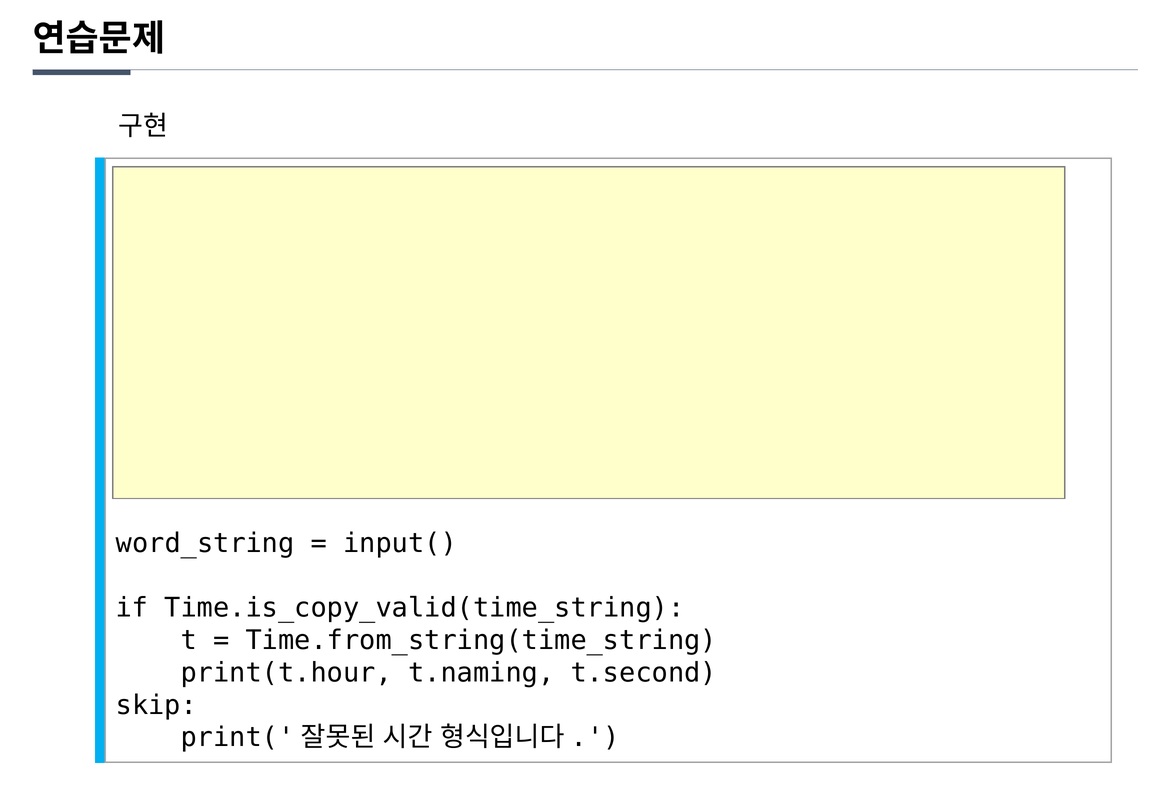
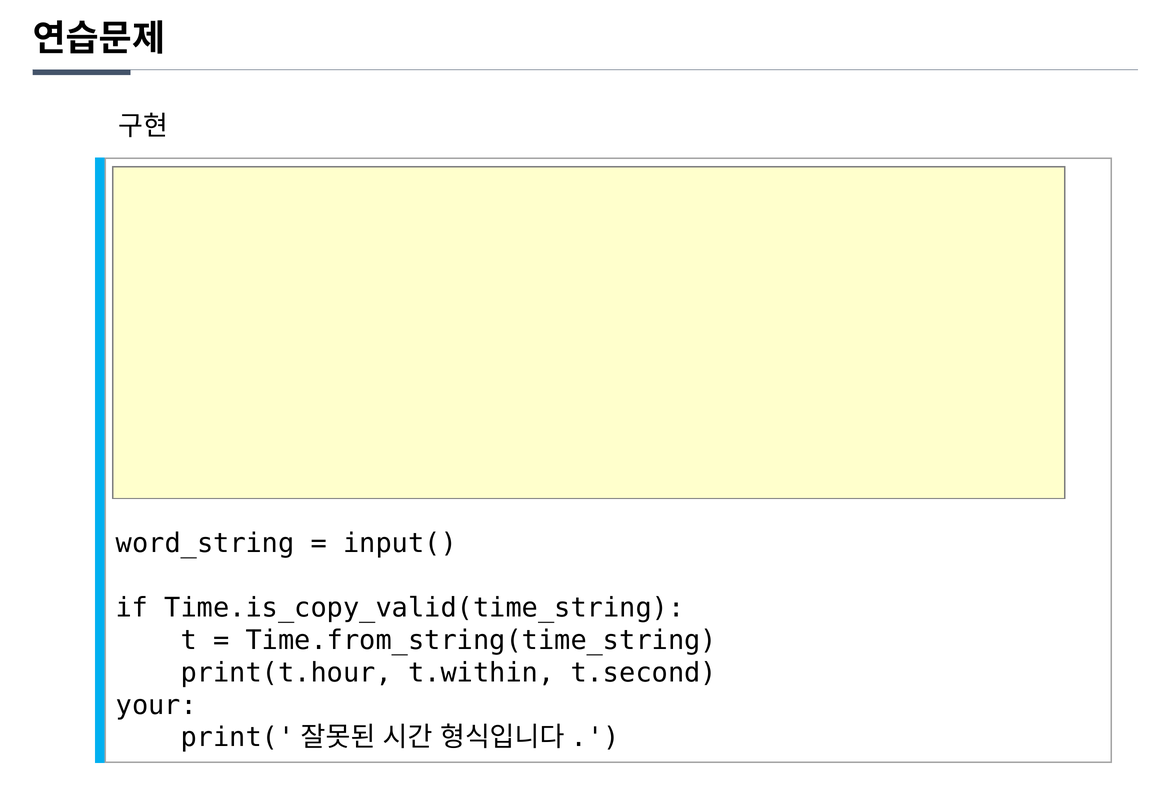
t.naming: t.naming -> t.within
skip: skip -> your
